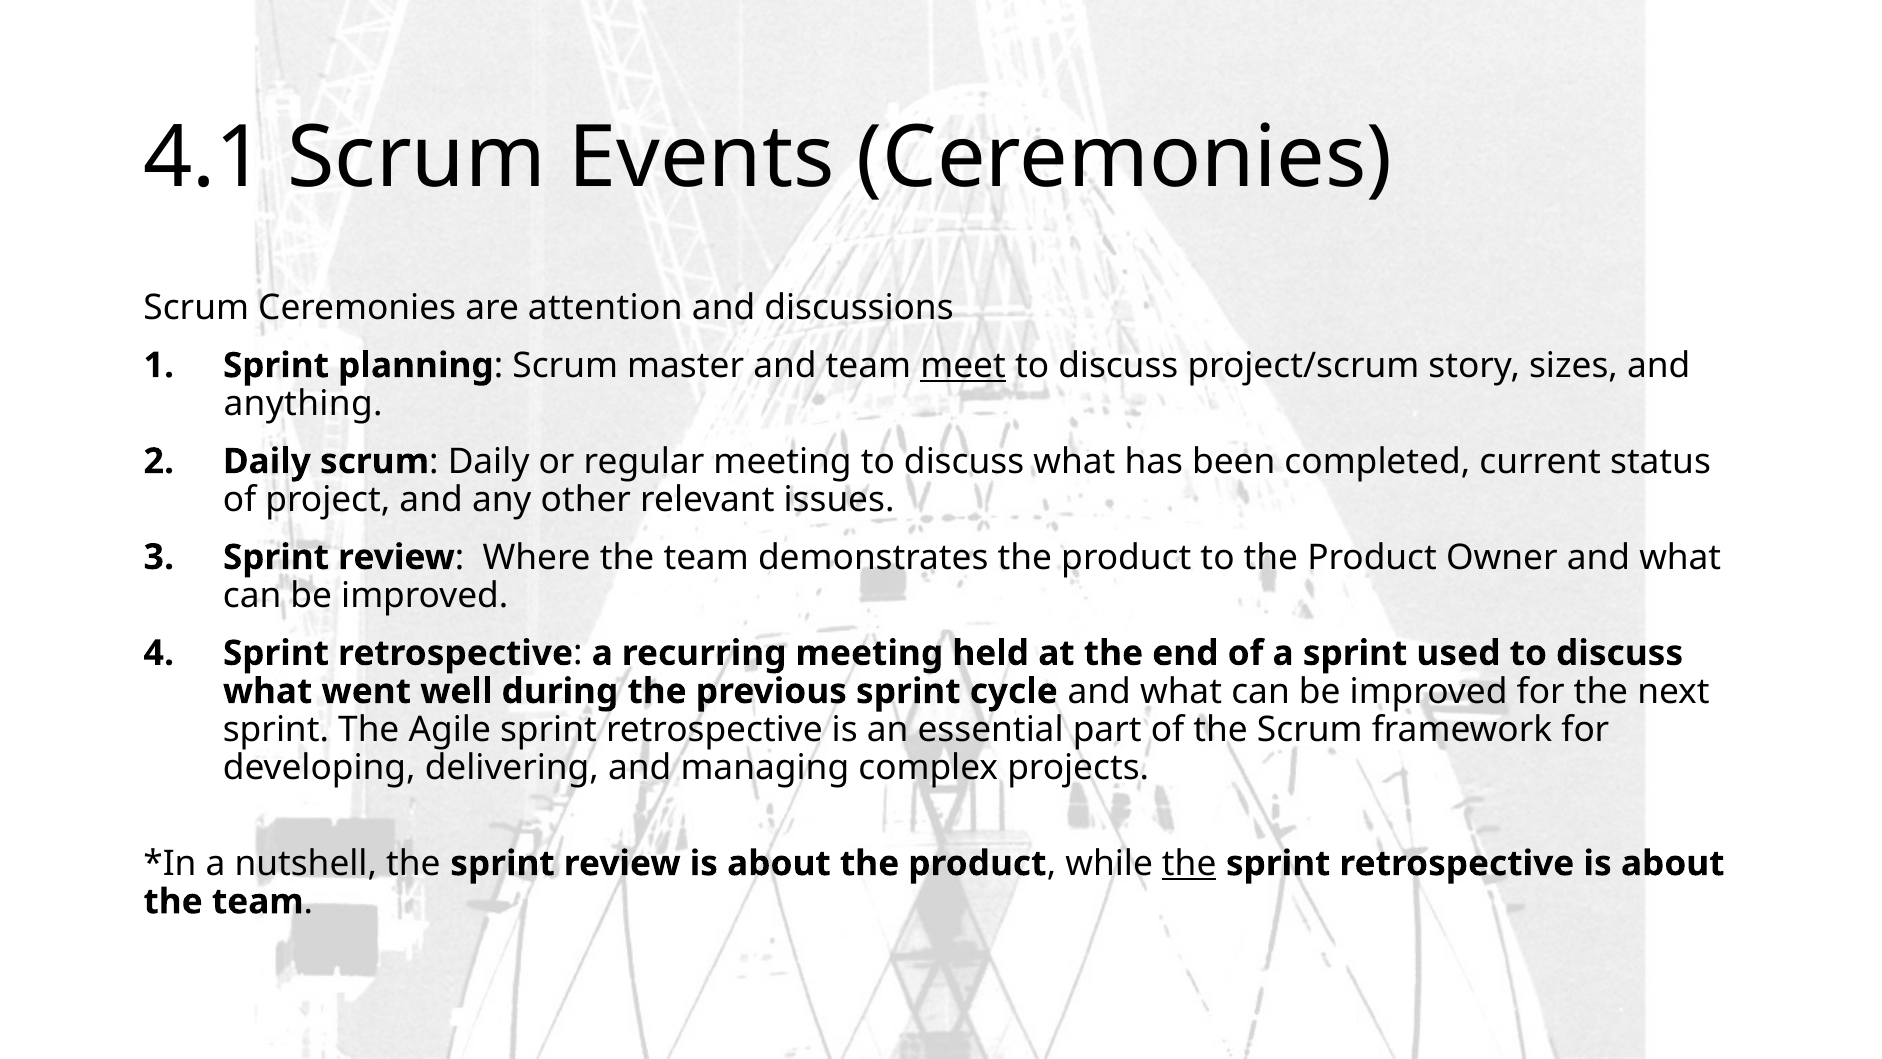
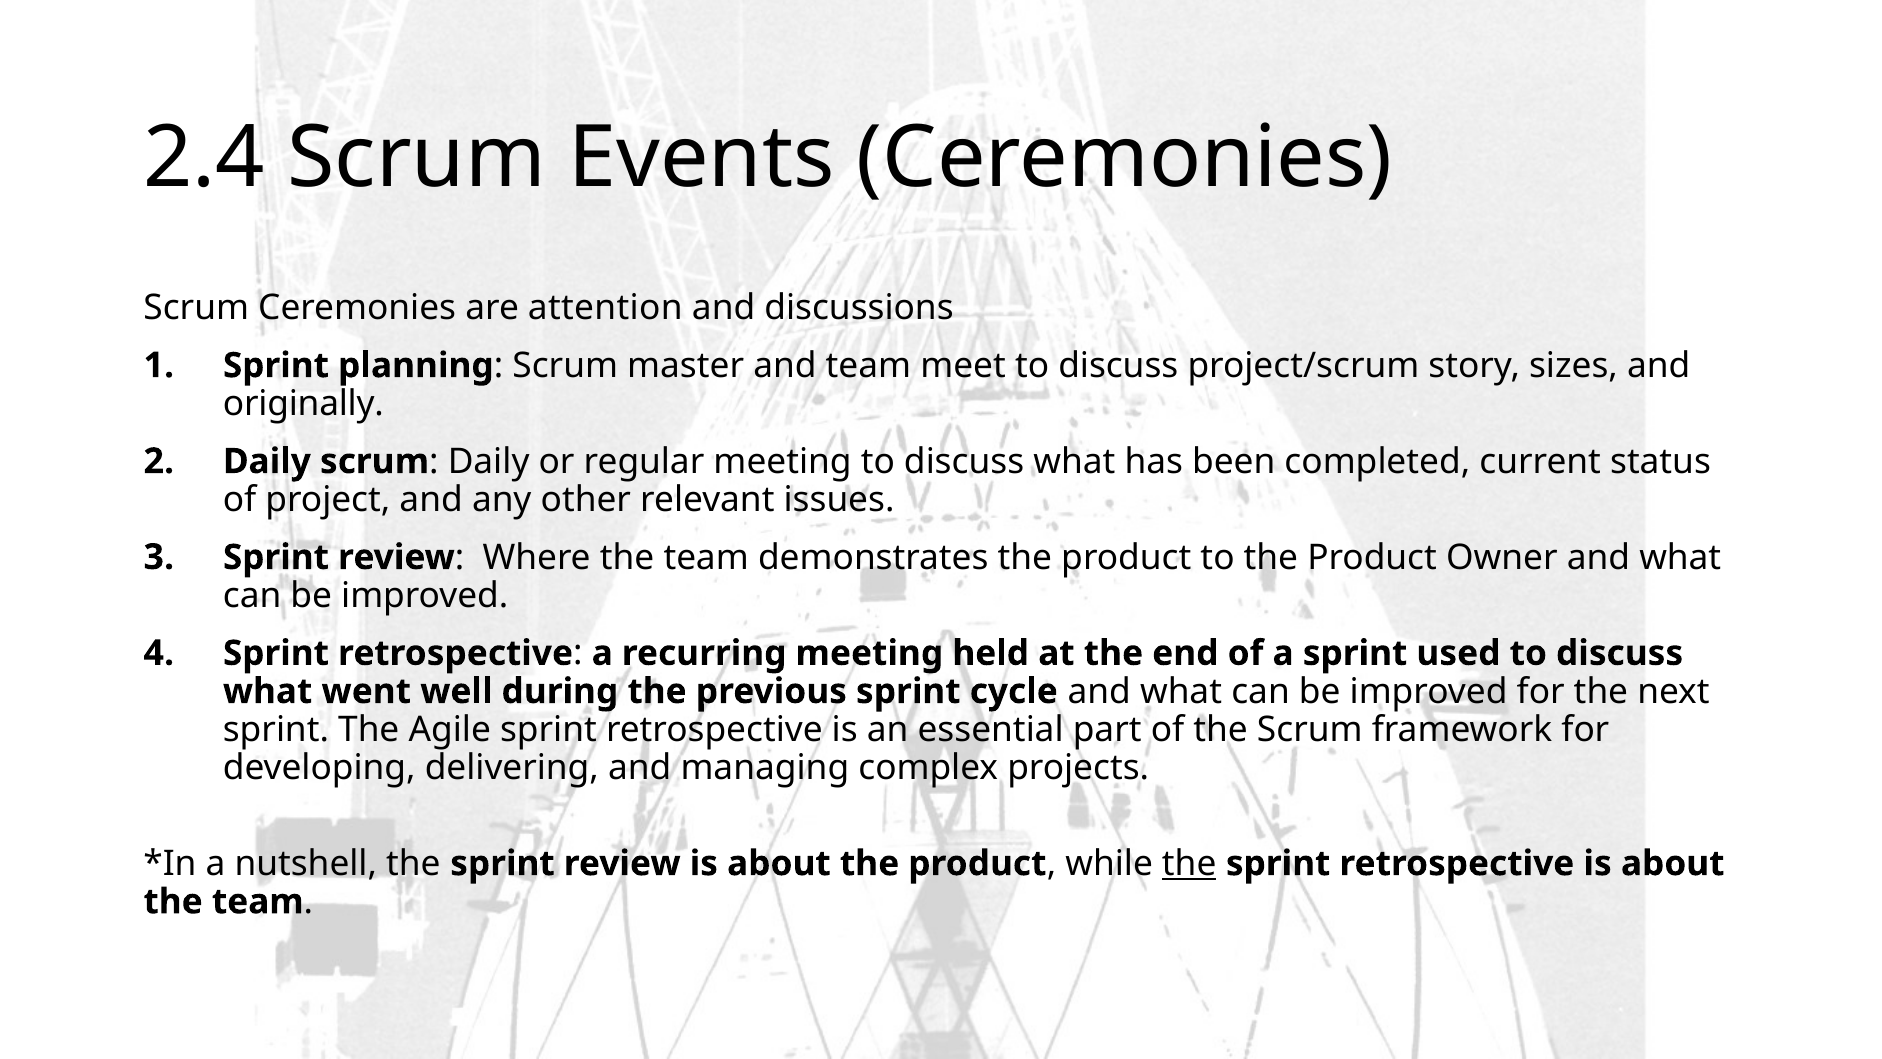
4.1: 4.1 -> 2.4
meet underline: present -> none
anything: anything -> originally
